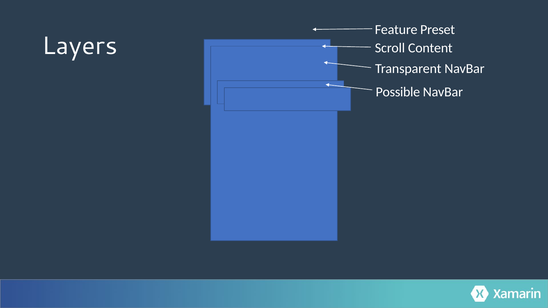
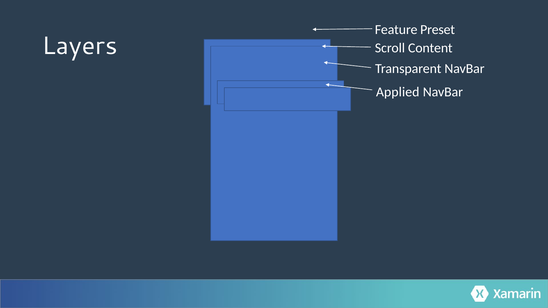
Possible: Possible -> Applied
